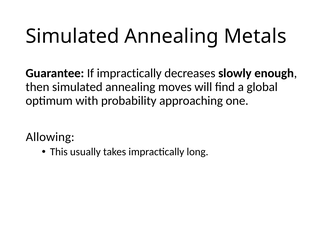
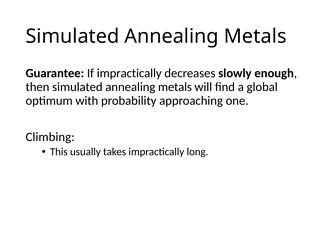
then simulated annealing moves: moves -> metals
Allowing: Allowing -> Climbing
